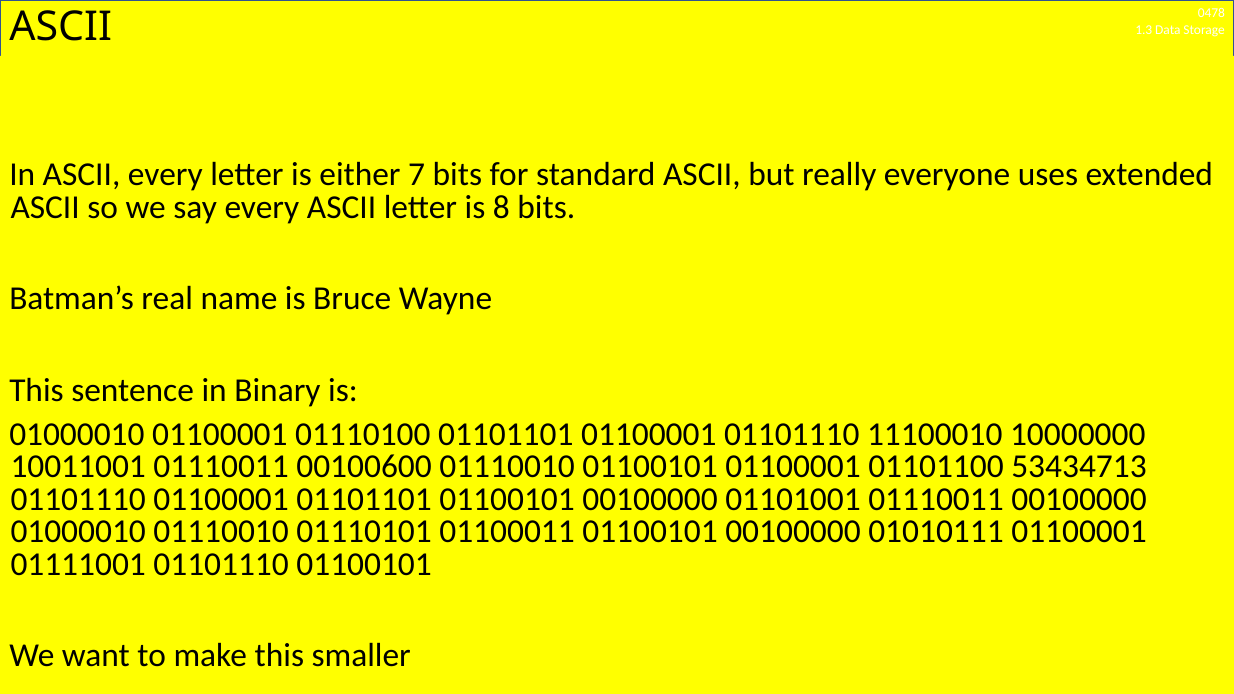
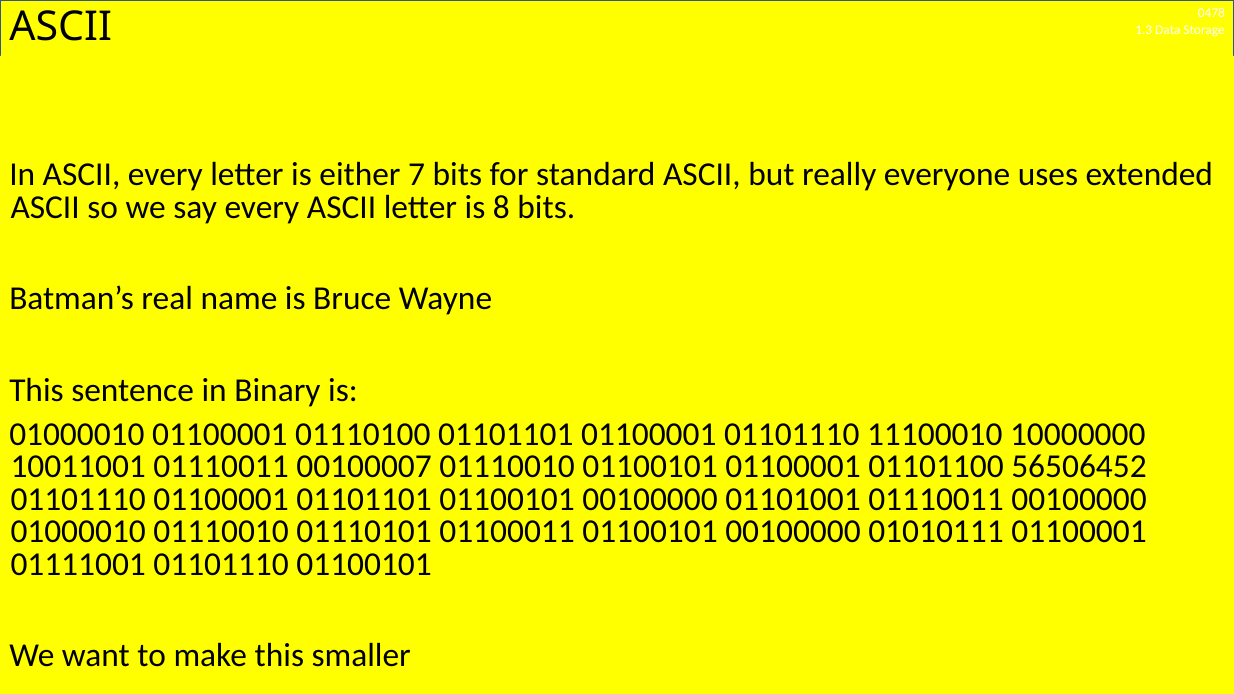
00100600: 00100600 -> 00100007
53434713: 53434713 -> 56506452
